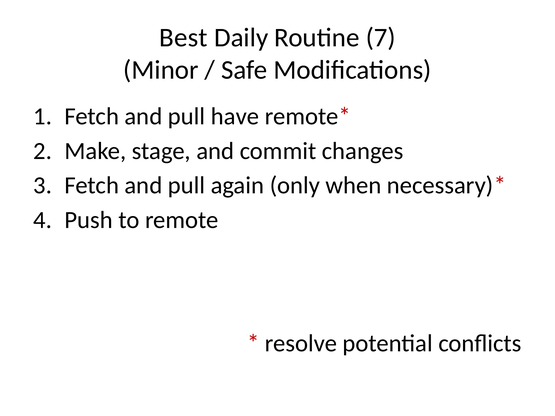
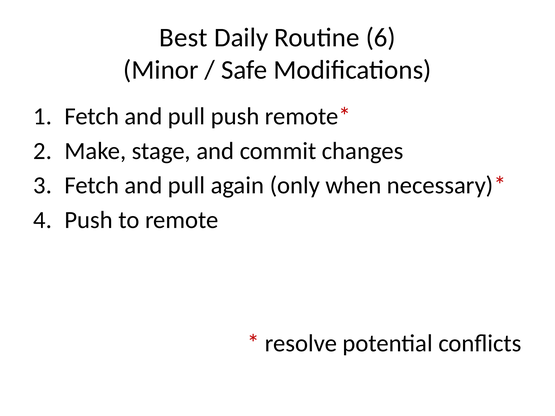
7: 7 -> 6
pull have: have -> push
